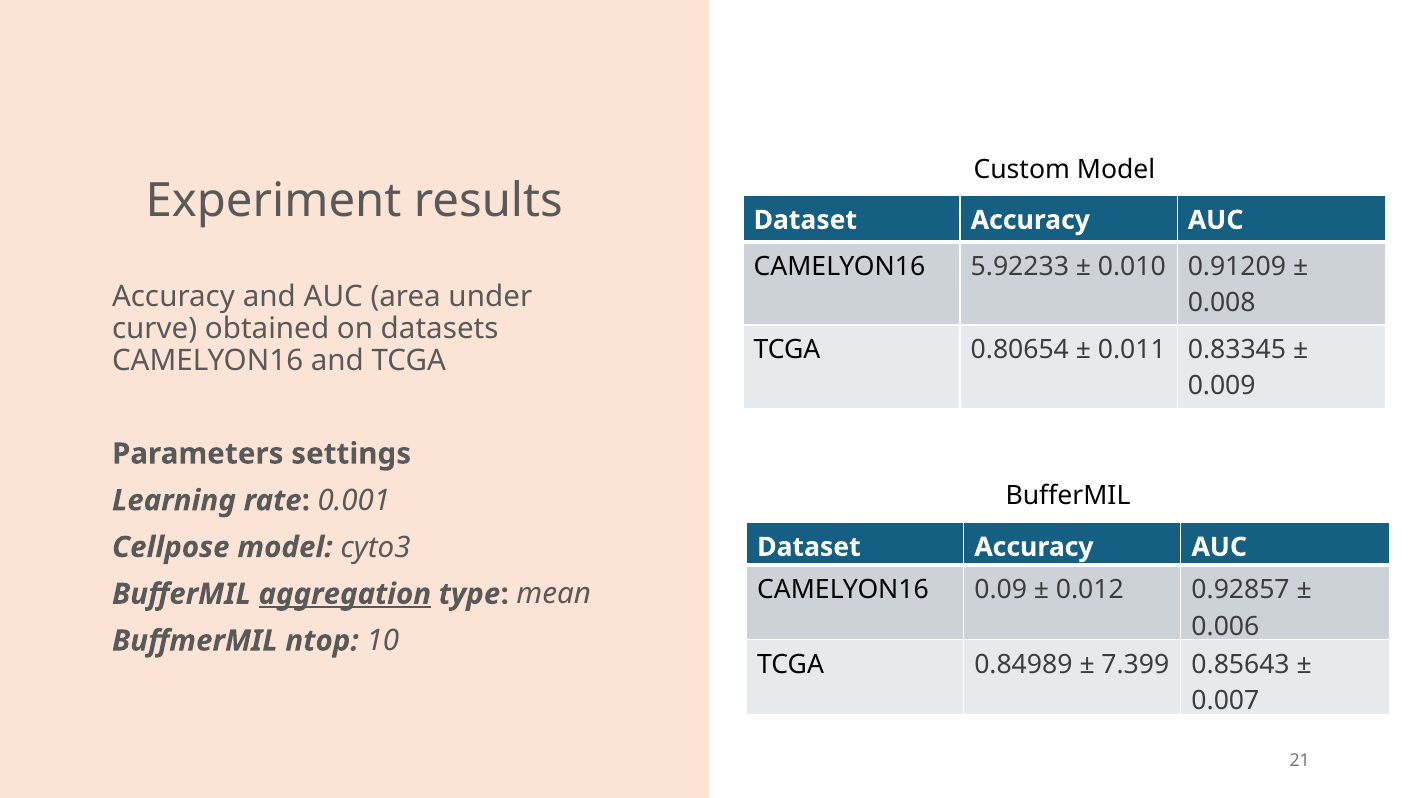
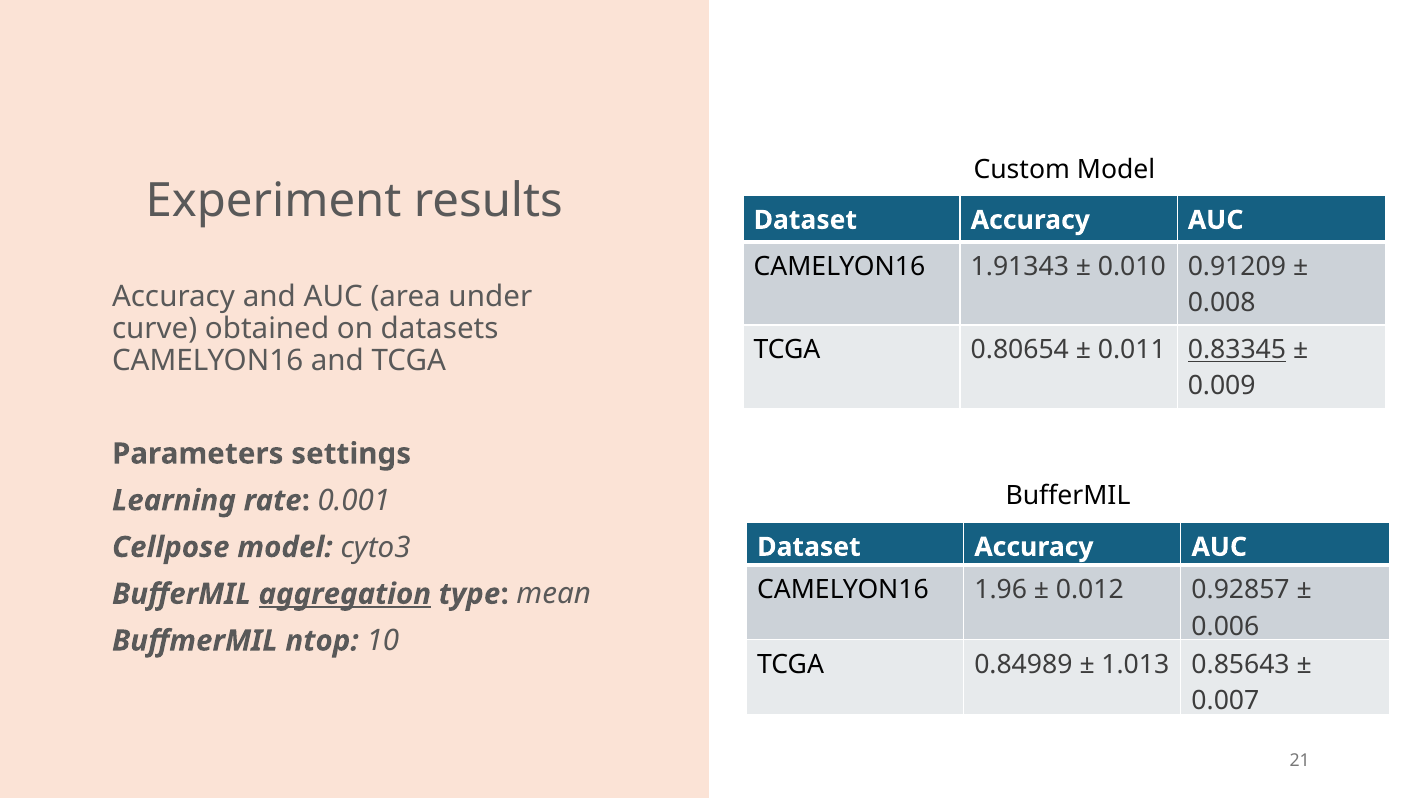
5.92233: 5.92233 -> 1.91343
0.83345 underline: none -> present
0.09: 0.09 -> 1.96
7.399: 7.399 -> 1.013
